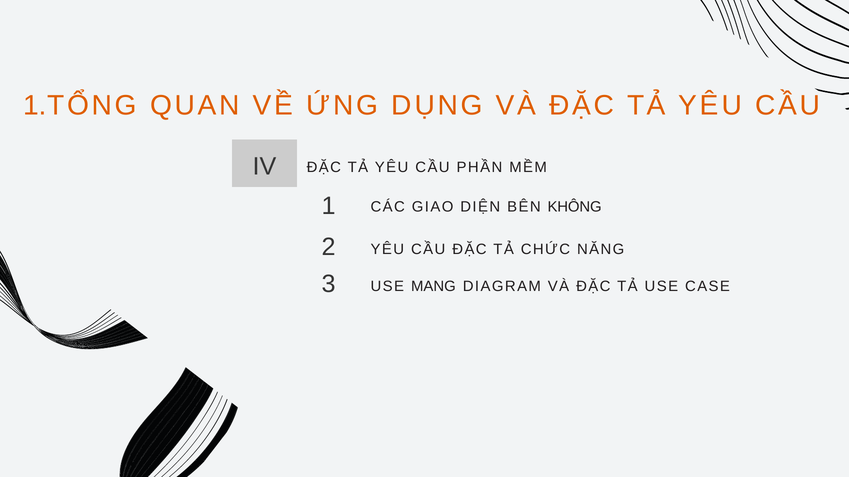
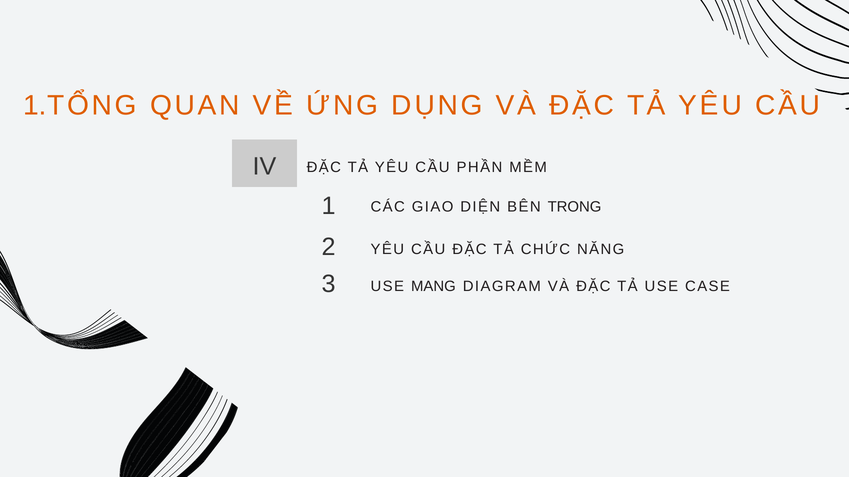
KHÔNG: KHÔNG -> TRONG
